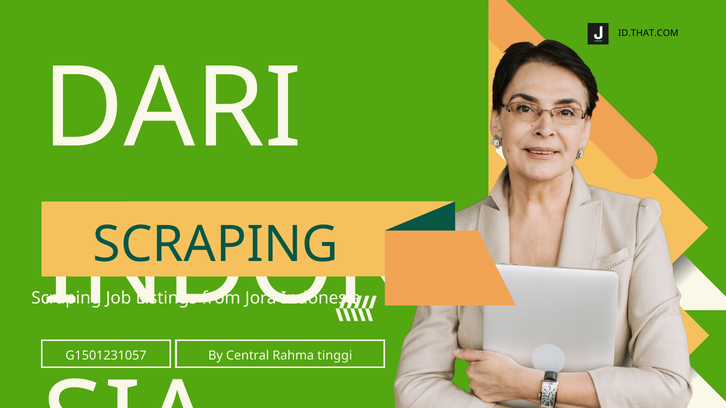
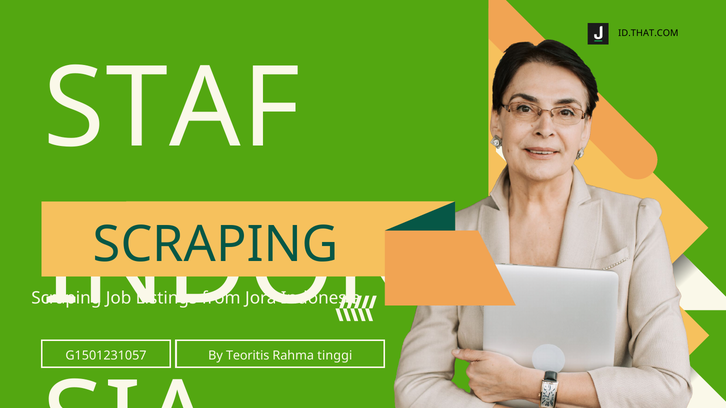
DARI: DARI -> STAF
Central: Central -> Teoritis
